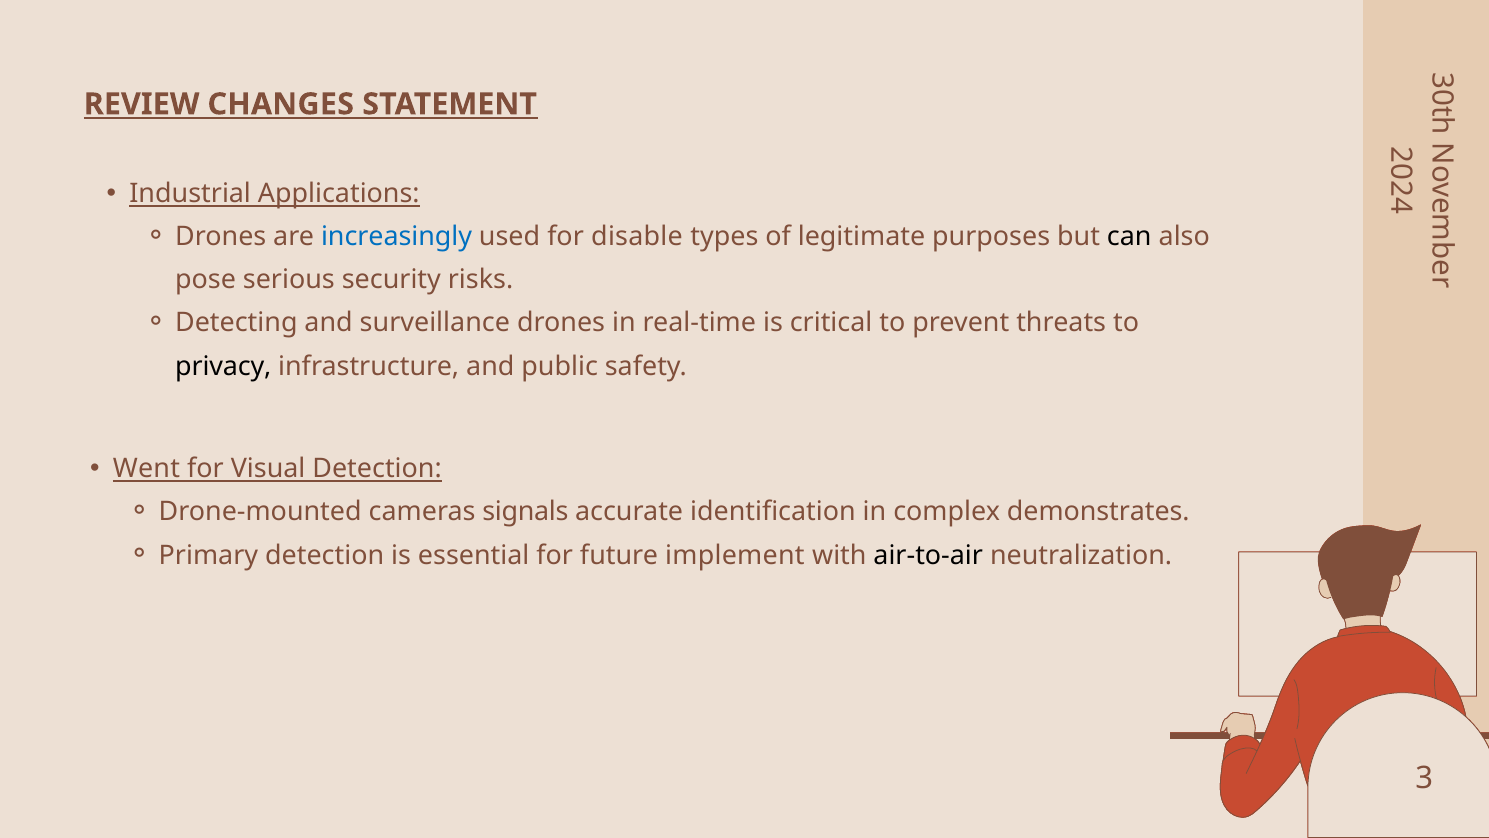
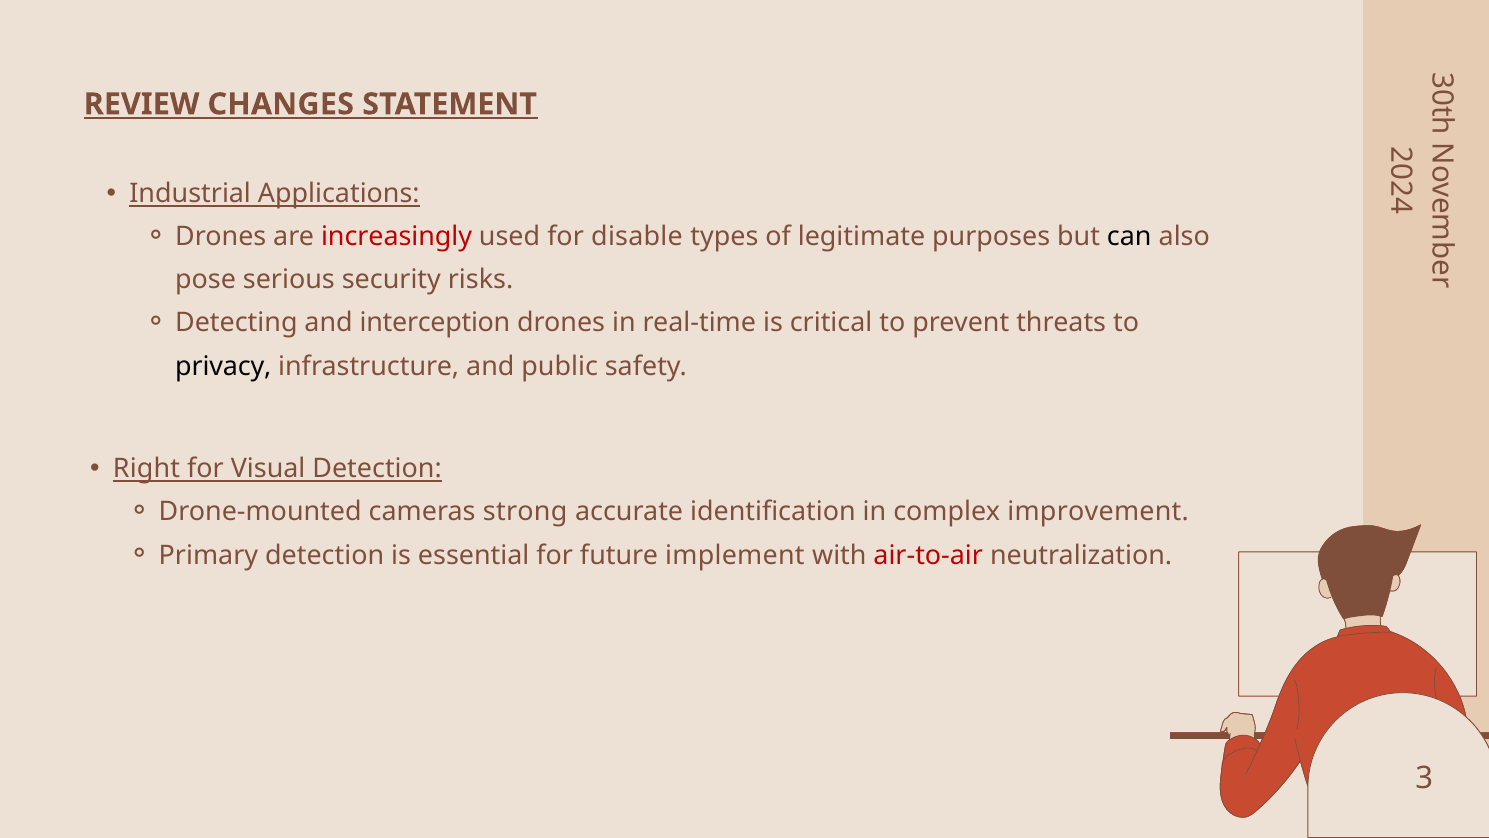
increasingly colour: blue -> red
surveillance: surveillance -> interception
Went: Went -> Right
signals: signals -> strong
demonstrates: demonstrates -> improvement
air-to-air colour: black -> red
